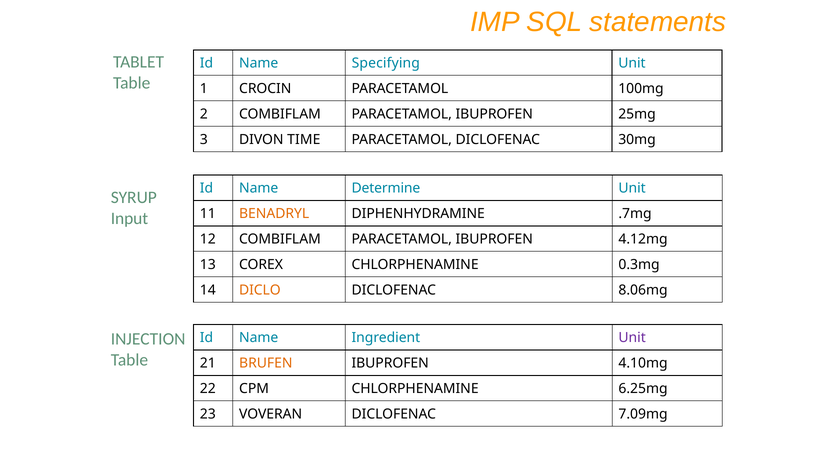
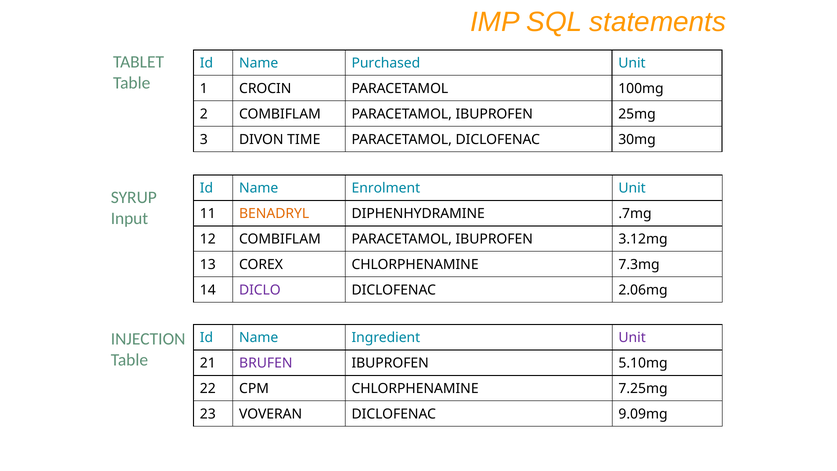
Specifying: Specifying -> Purchased
Determine: Determine -> Enrolment
4.12mg: 4.12mg -> 3.12mg
0.3mg: 0.3mg -> 7.3mg
DICLO colour: orange -> purple
8.06mg: 8.06mg -> 2.06mg
BRUFEN colour: orange -> purple
4.10mg: 4.10mg -> 5.10mg
6.25mg: 6.25mg -> 7.25mg
7.09mg: 7.09mg -> 9.09mg
